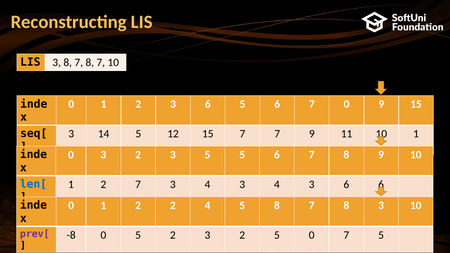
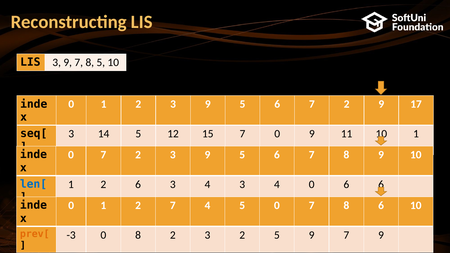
LIS 3 8: 8 -> 9
7 8 7: 7 -> 5
1 2 3 6: 6 -> 9
6 7 0: 0 -> 2
9 15: 15 -> 17
7 7: 7 -> 0
3 at (103, 155): 3 -> 7
5 at (207, 155): 5 -> 9
2 7: 7 -> 6
4 3 4 3: 3 -> 0
2 2: 2 -> 7
5 8: 8 -> 0
8 3: 3 -> 6
prev[ colour: purple -> orange
-8: -8 -> -3
0 5: 5 -> 8
5 0: 0 -> 9
7 5: 5 -> 9
